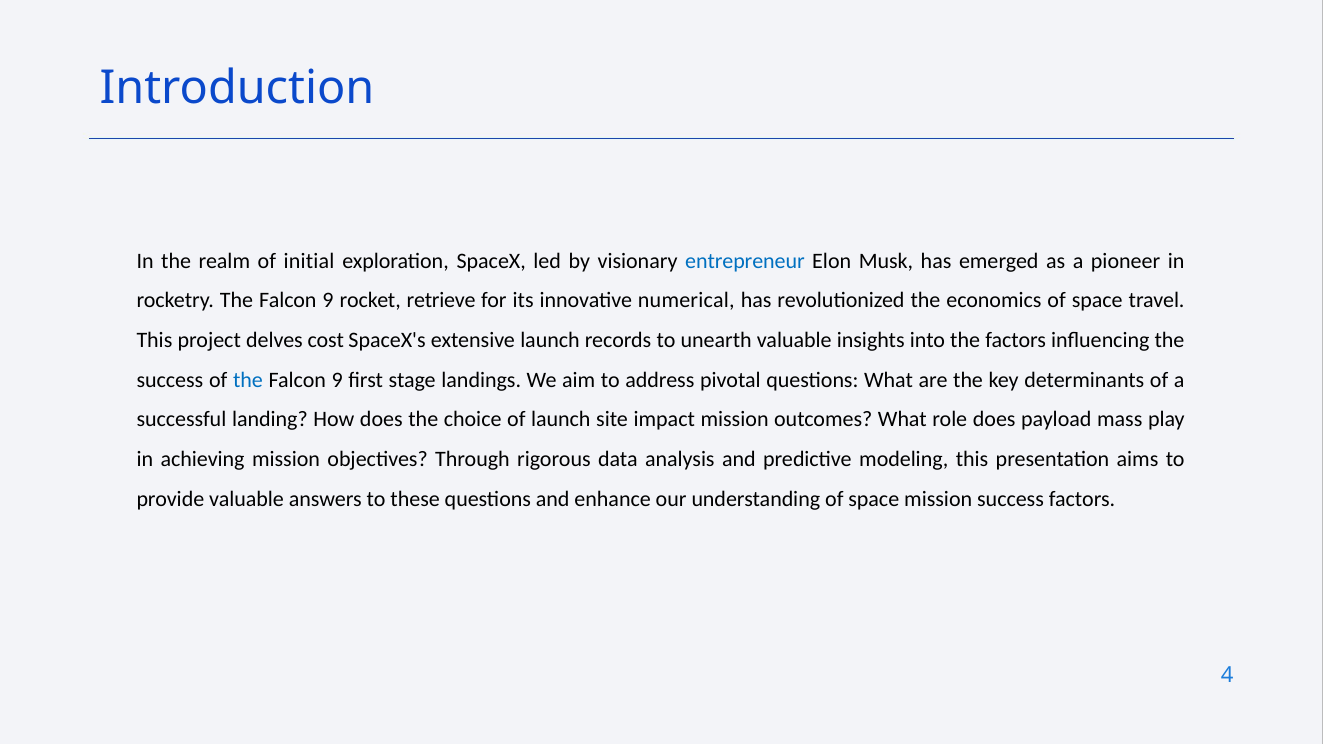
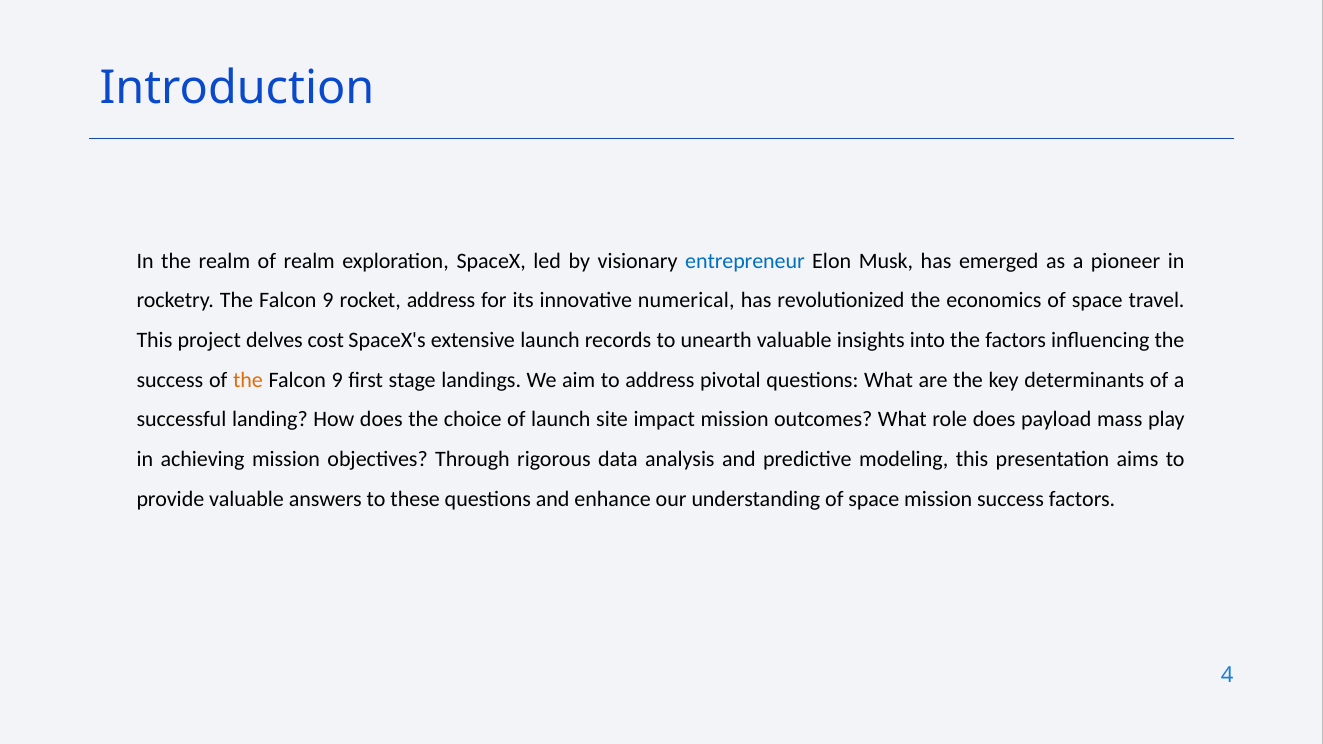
of initial: initial -> realm
rocket retrieve: retrieve -> address
the at (248, 380) colour: blue -> orange
